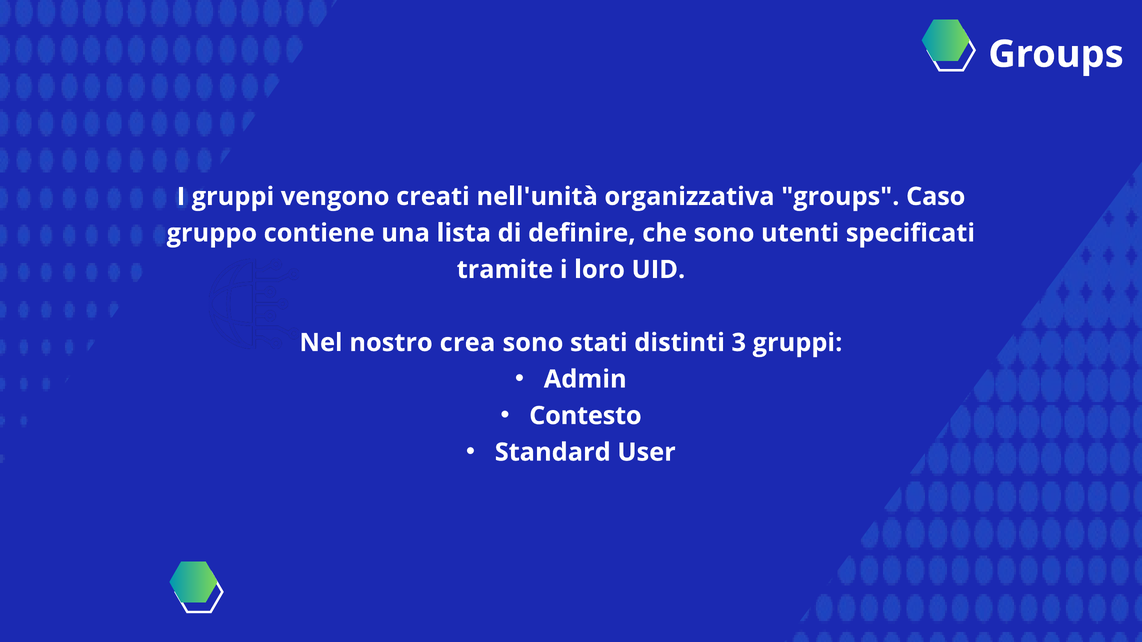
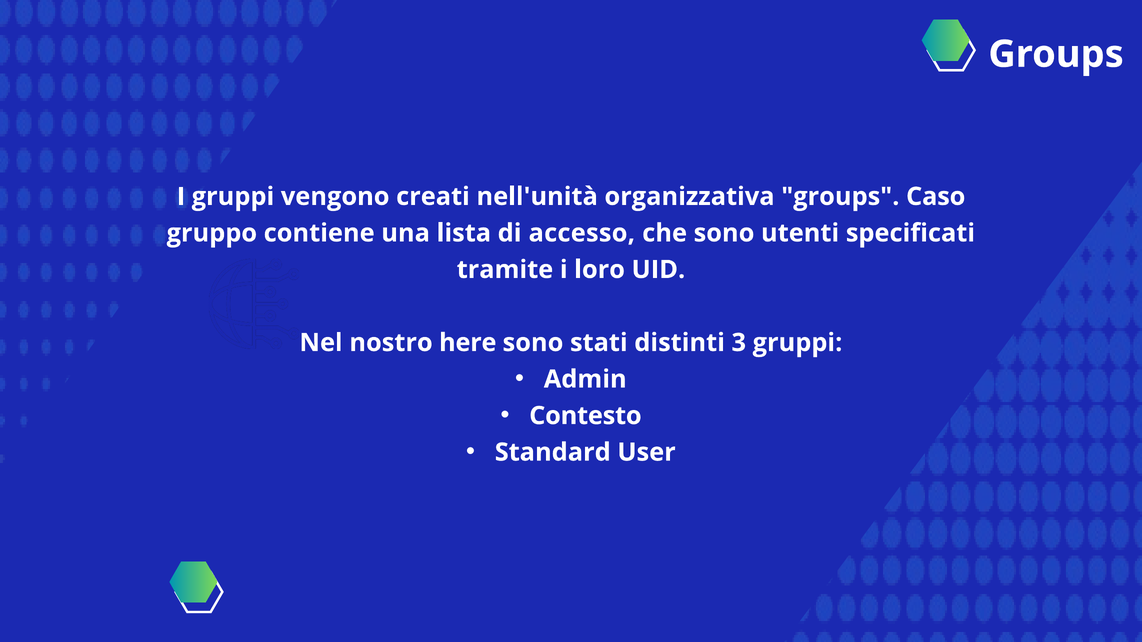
definire: definire -> accesso
crea: crea -> here
